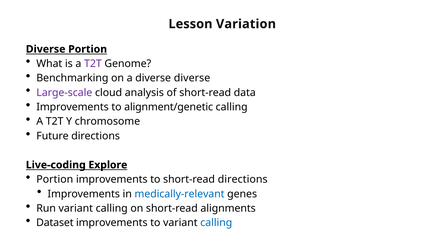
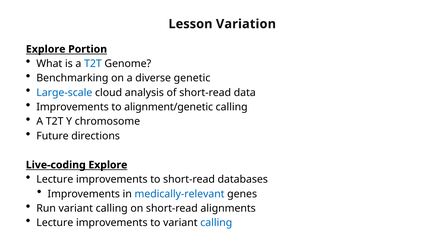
Diverse at (46, 49): Diverse -> Explore
T2T at (93, 64) colour: purple -> blue
diverse diverse: diverse -> genetic
Large-scale colour: purple -> blue
Portion at (55, 179): Portion -> Lecture
short-read directions: directions -> databases
Dataset at (55, 223): Dataset -> Lecture
